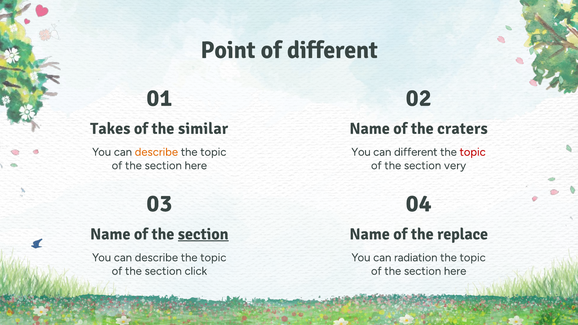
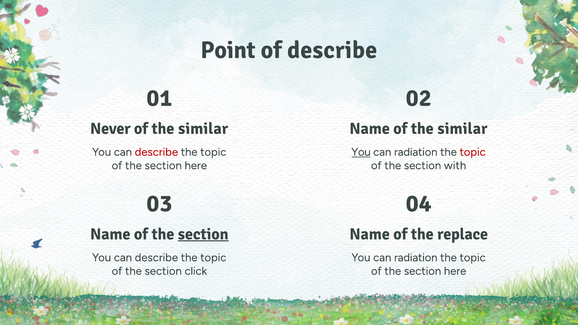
of different: different -> describe
Takes: Takes -> Never
Name of the craters: craters -> similar
describe at (156, 152) colour: orange -> red
You at (361, 152) underline: none -> present
different at (416, 152): different -> radiation
very: very -> with
